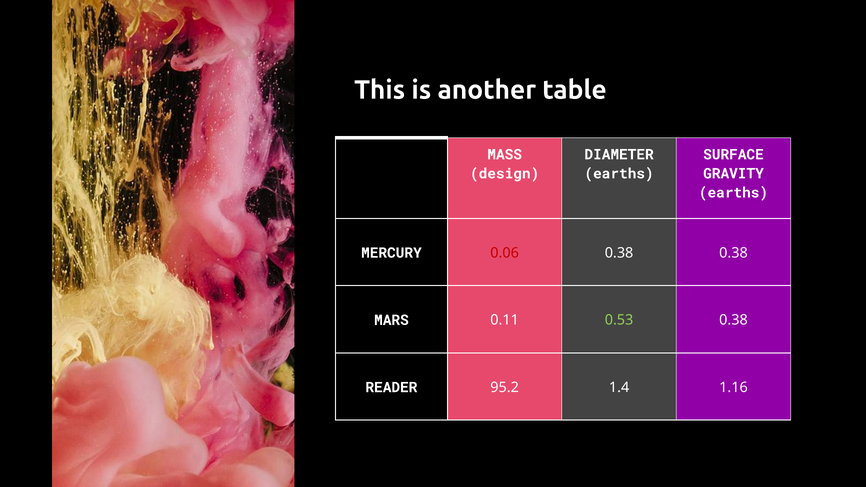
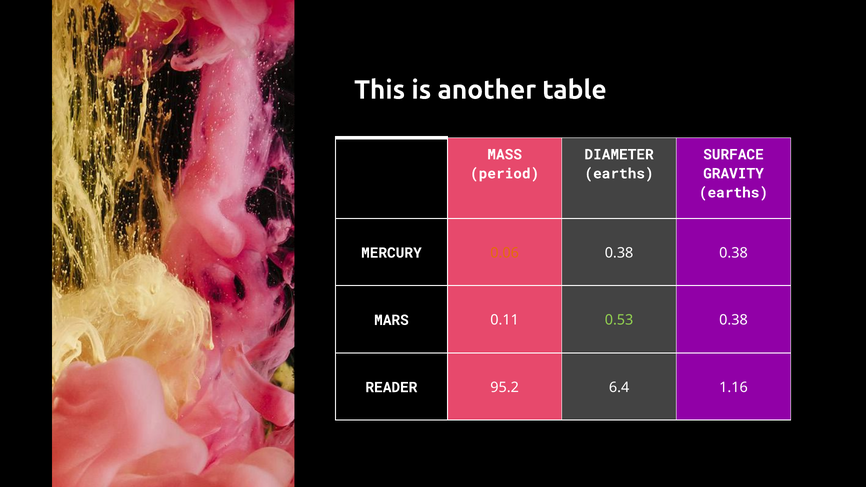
design: design -> period
0.06 colour: red -> orange
1.4: 1.4 -> 6.4
